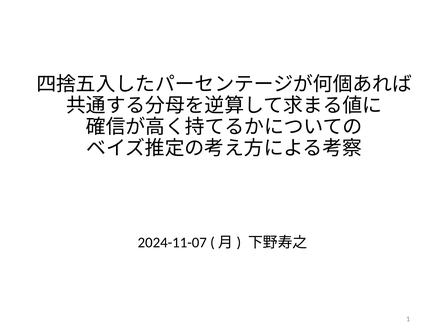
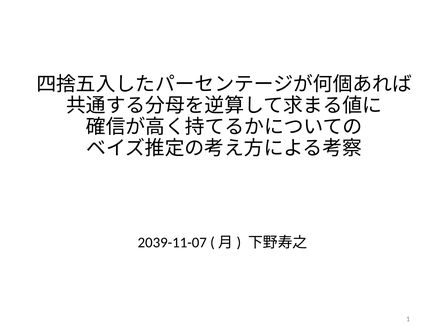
2024-11-07: 2024-11-07 -> 2039-11-07
